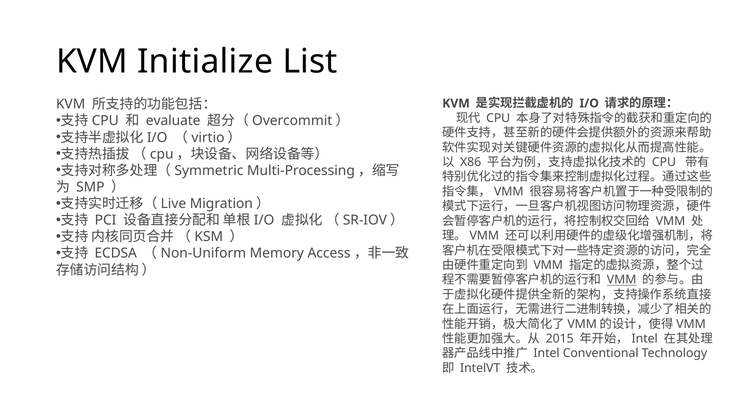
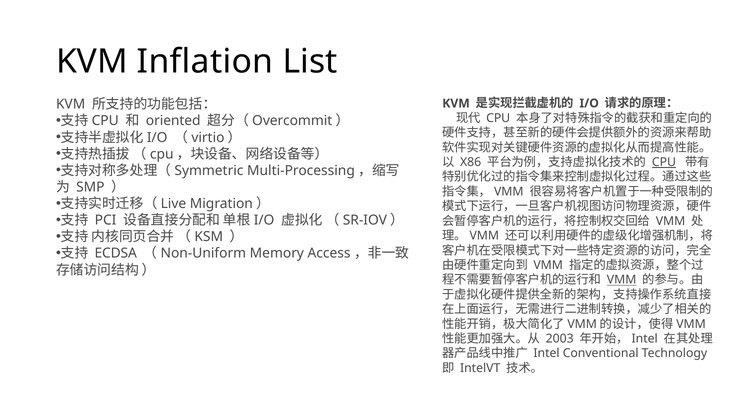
Initialize: Initialize -> Inflation
evaluate: evaluate -> oriented
CPU at (664, 162) underline: none -> present
2015: 2015 -> 2003
